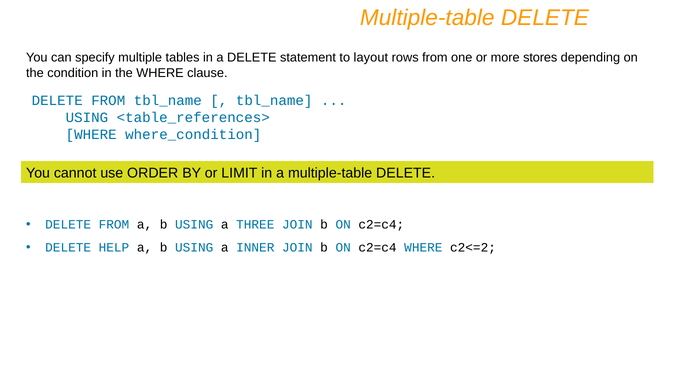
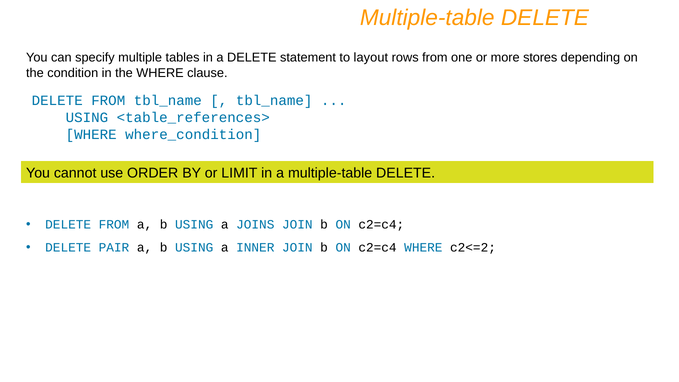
THREE: THREE -> JOINS
HELP: HELP -> PAIR
